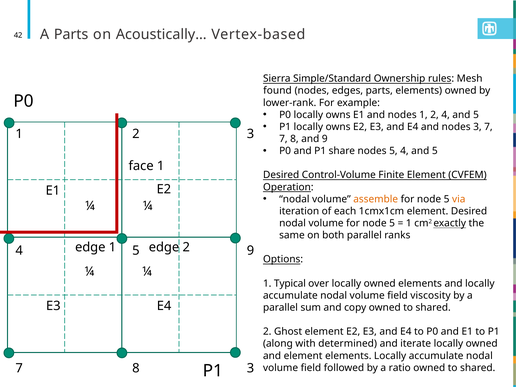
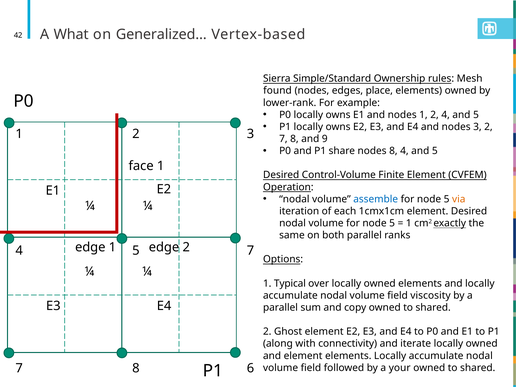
A Parts: Parts -> What
Acoustically…: Acoustically… -> Generalized…
edges parts: parts -> place
3 7: 7 -> 2
nodes 5: 5 -> 8
assemble colour: orange -> blue
5 9: 9 -> 7
determined: determined -> connectivity
8 3: 3 -> 6
ratio: ratio -> your
